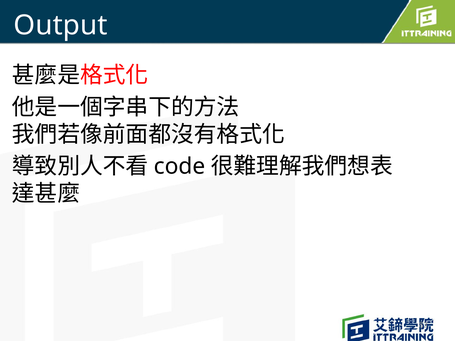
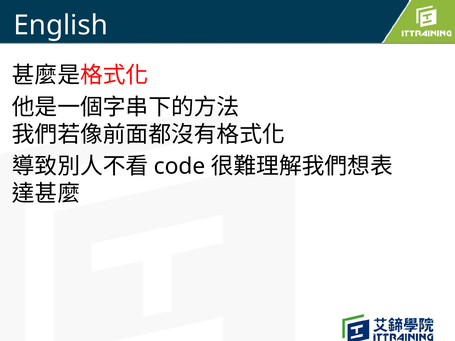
Output: Output -> English
